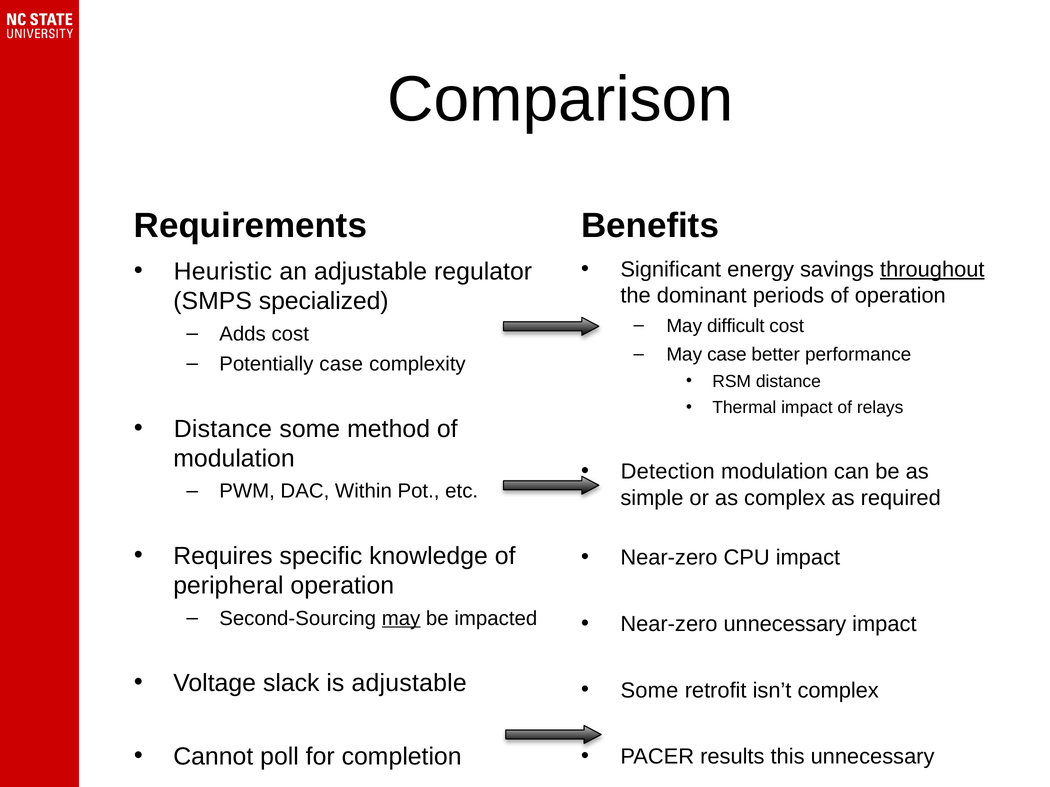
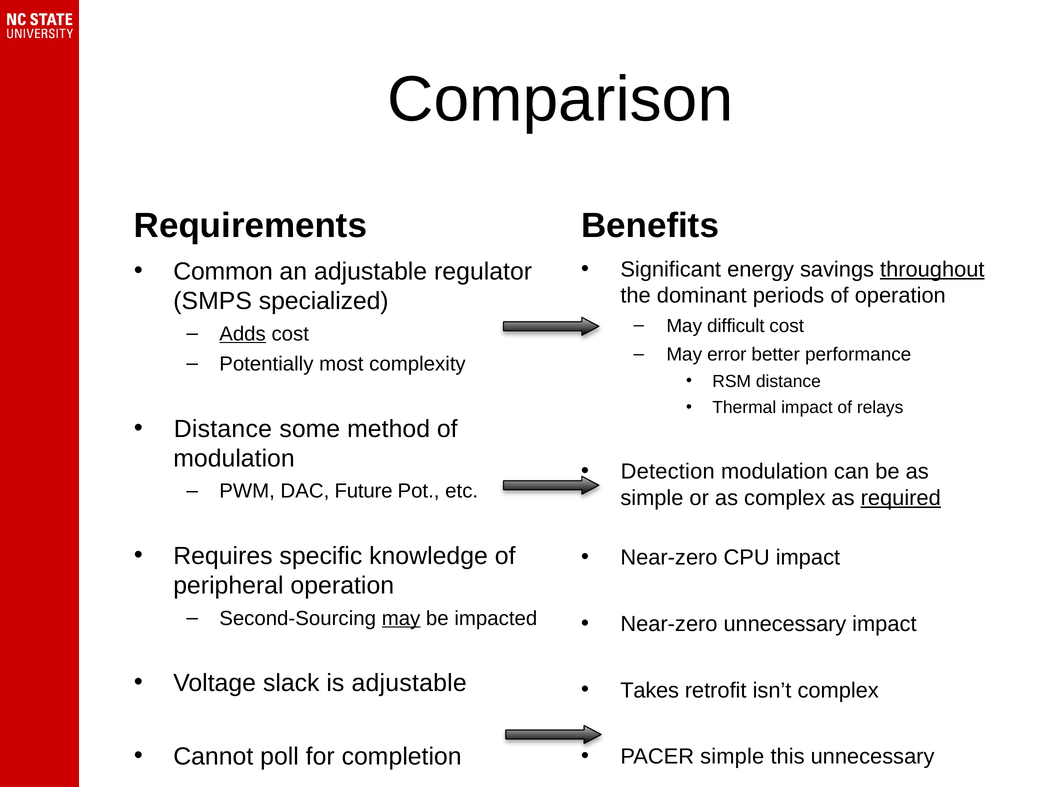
Heuristic: Heuristic -> Common
Adds underline: none -> present
May case: case -> error
Potentially case: case -> most
Within: Within -> Future
required underline: none -> present
Some at (649, 691): Some -> Takes
PACER results: results -> simple
